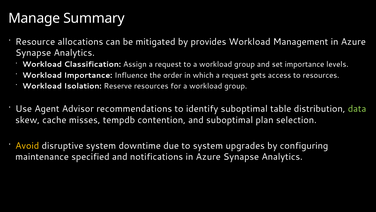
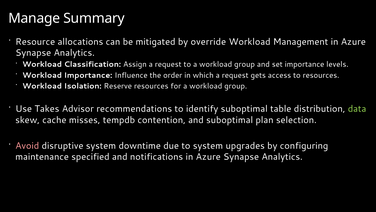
provides: provides -> override
Agent: Agent -> Takes
Avoid colour: yellow -> pink
